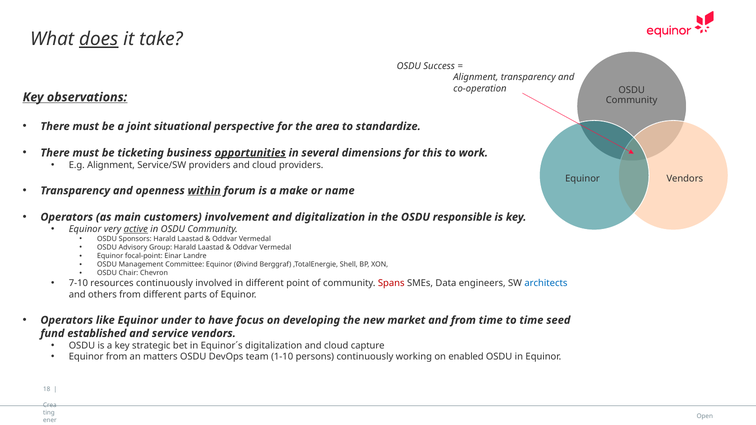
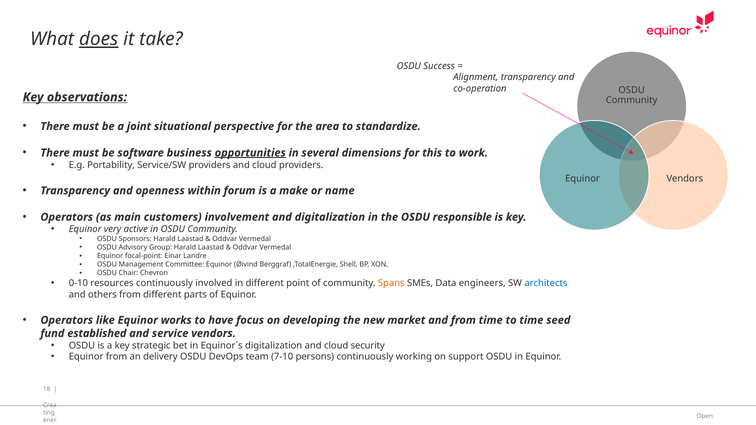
ticketing: ticketing -> software
E.g Alignment: Alignment -> Portability
within underline: present -> none
active underline: present -> none
7-10: 7-10 -> 0-10
Spans colour: red -> orange
under: under -> works
capture: capture -> security
matters: matters -> delivery
1-10: 1-10 -> 7-10
enabled: enabled -> support
